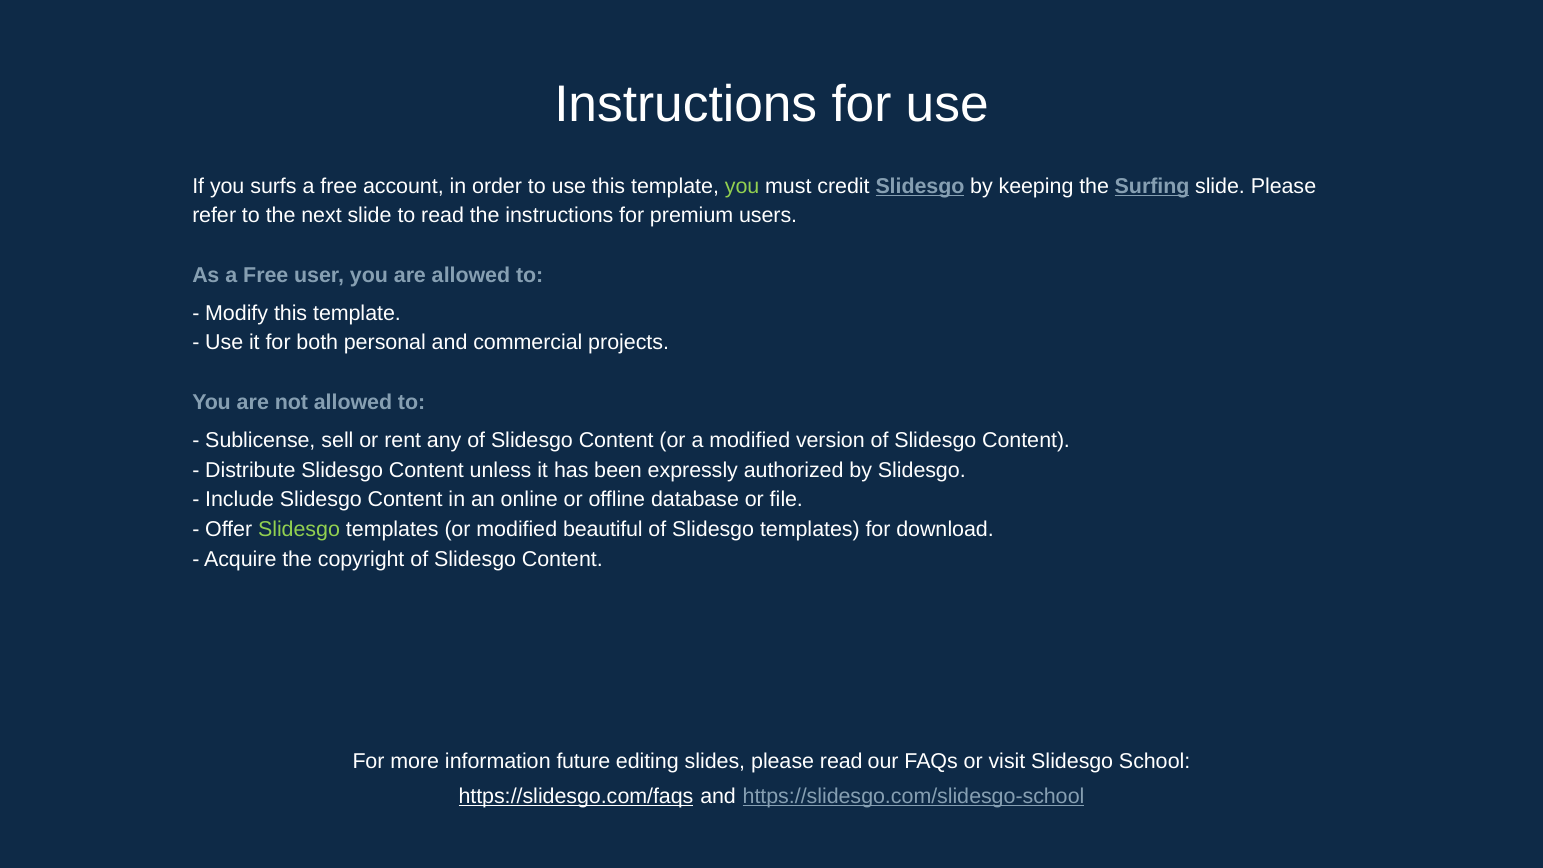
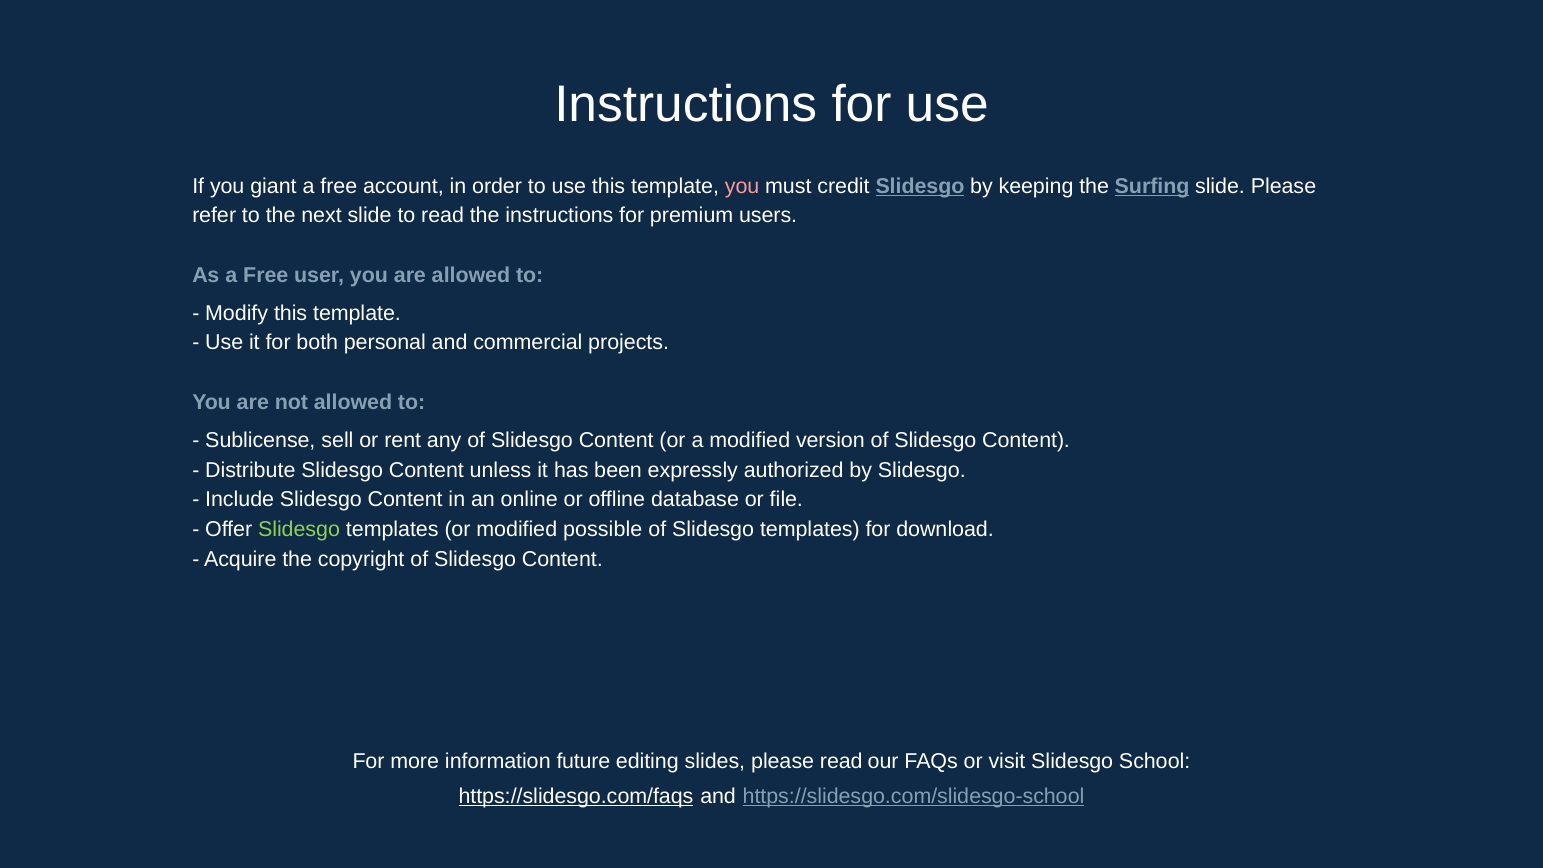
surfs: surfs -> giant
you at (742, 186) colour: light green -> pink
beautiful: beautiful -> possible
